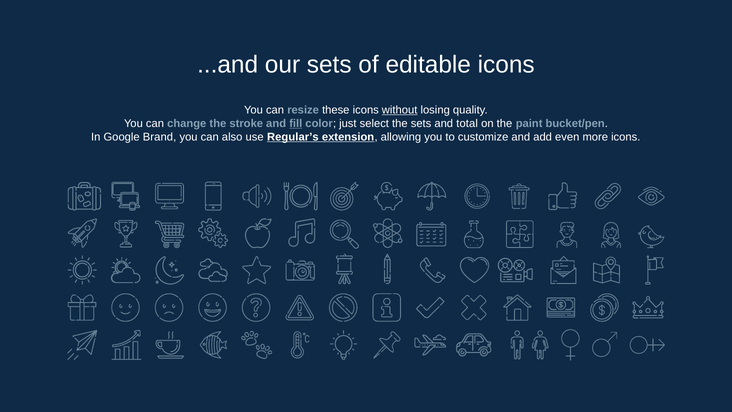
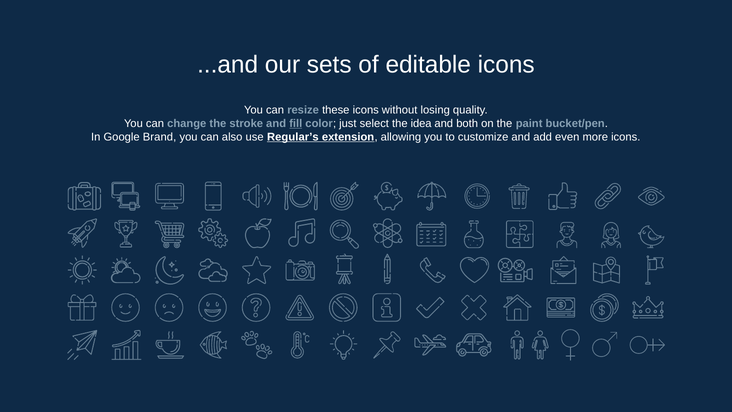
without underline: present -> none
the sets: sets -> idea
total: total -> both
